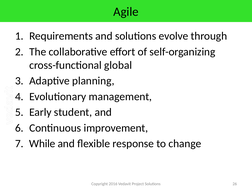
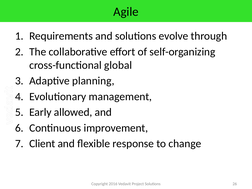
student: student -> allowed
While: While -> Client
